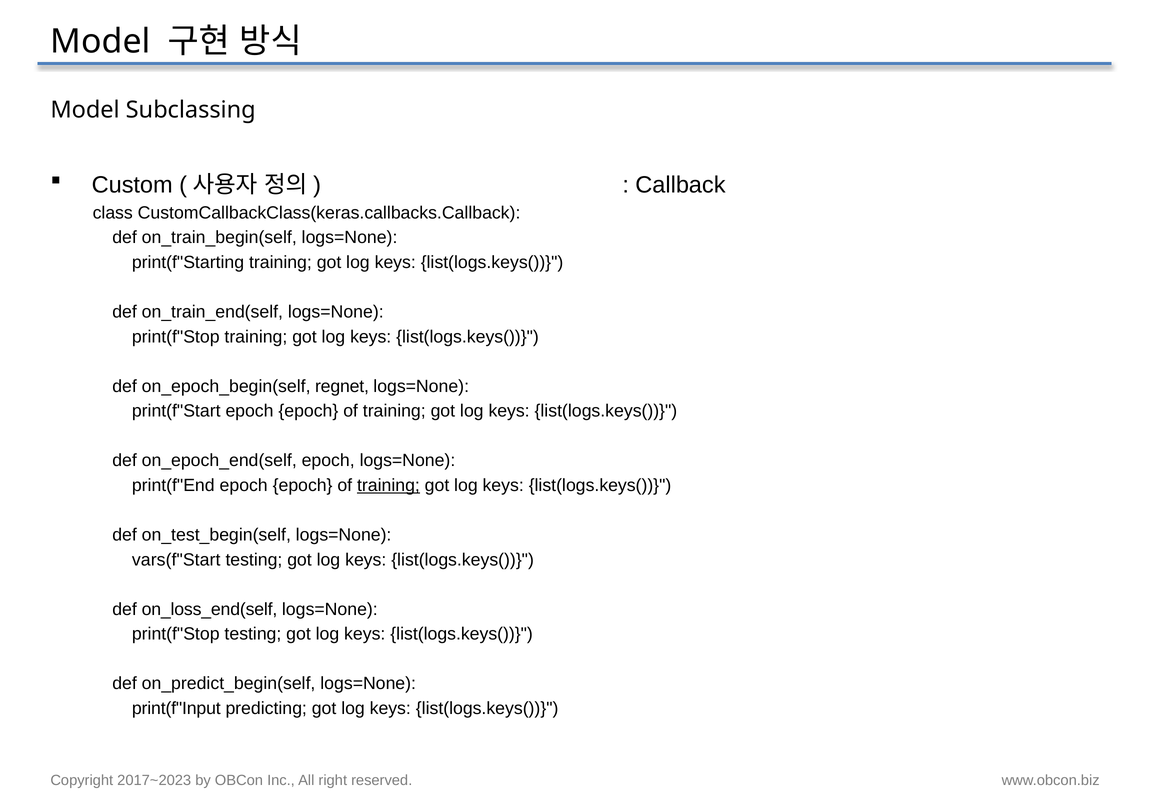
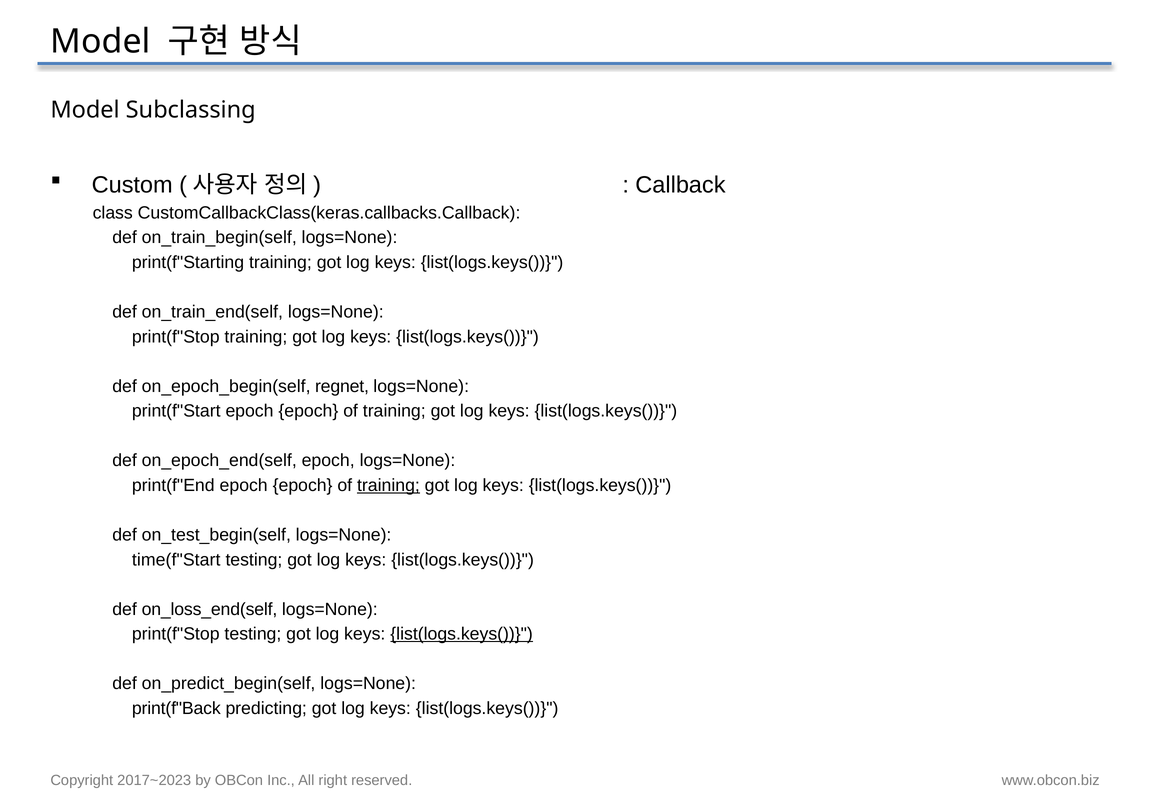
vars(f"Start: vars(f"Start -> time(f"Start
list(logs.keys( at (462, 634) underline: none -> present
print(f"Input: print(f"Input -> print(f"Back
